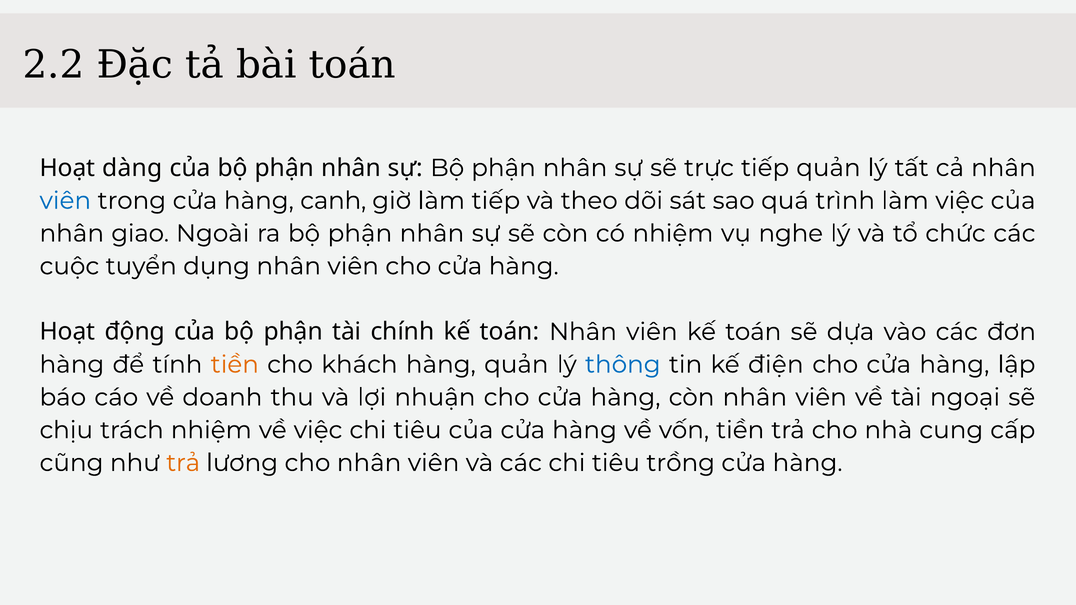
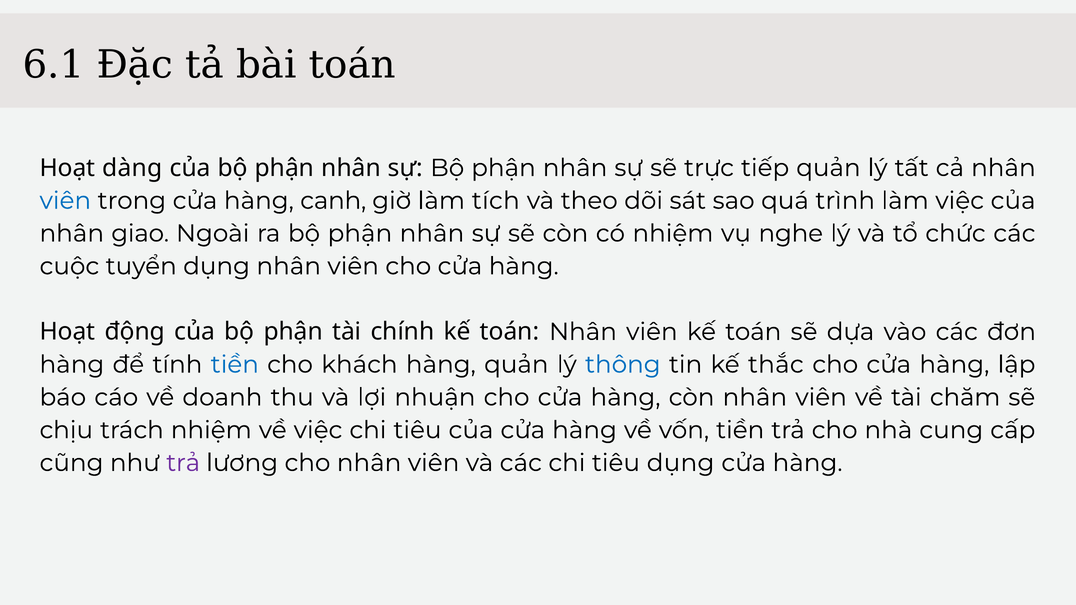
2.2: 2.2 -> 6.1
làm tiếp: tiếp -> tích
tiền at (235, 365) colour: orange -> blue
điện: điện -> thắc
ngoại: ngoại -> chăm
trả at (183, 463) colour: orange -> purple
tiêu trồng: trồng -> dụng
